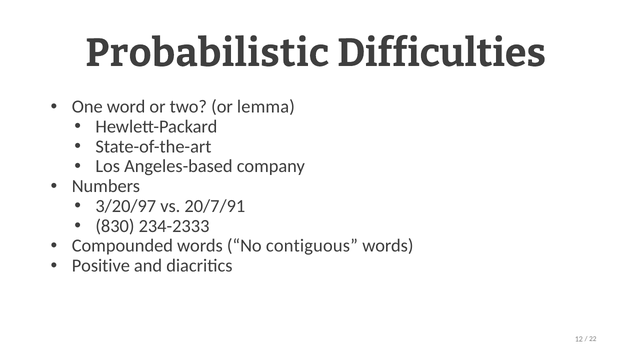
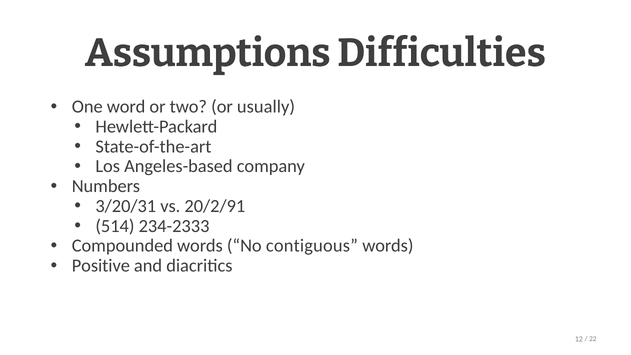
Probabilistic: Probabilistic -> Assumptions
lemma: lemma -> usually
3/20/97: 3/20/97 -> 3/20/31
20/7/91: 20/7/91 -> 20/2/91
830: 830 -> 514
